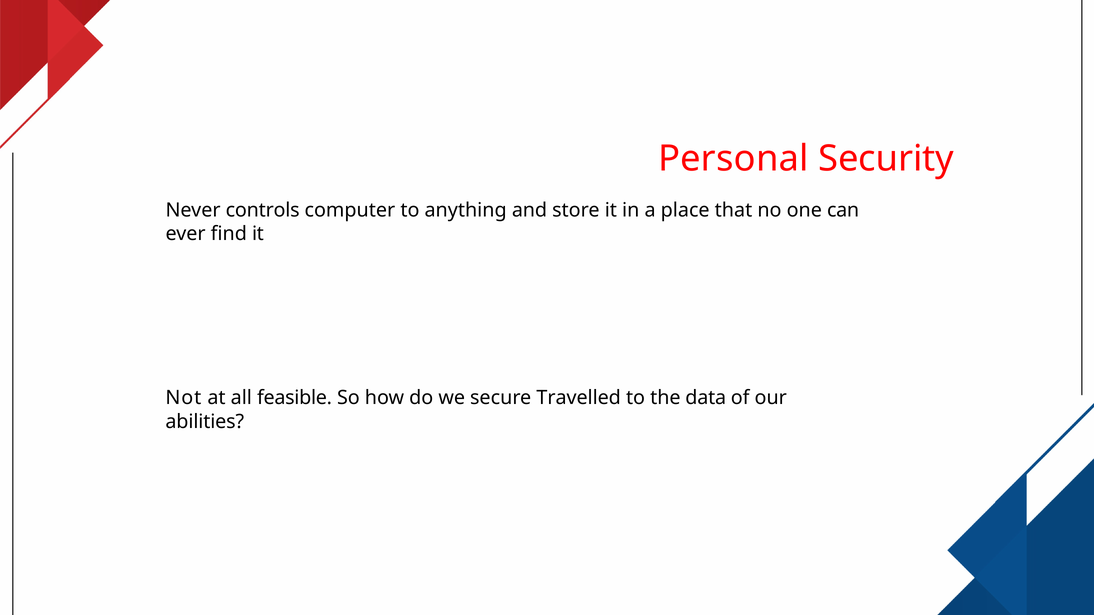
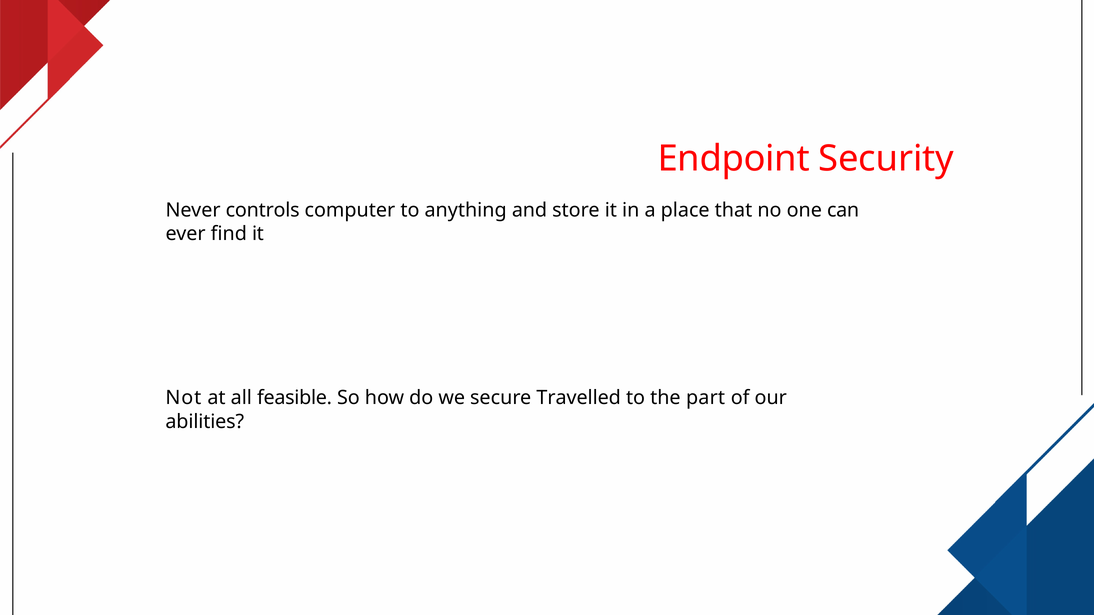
Personal: Personal -> Endpoint
data: data -> part
